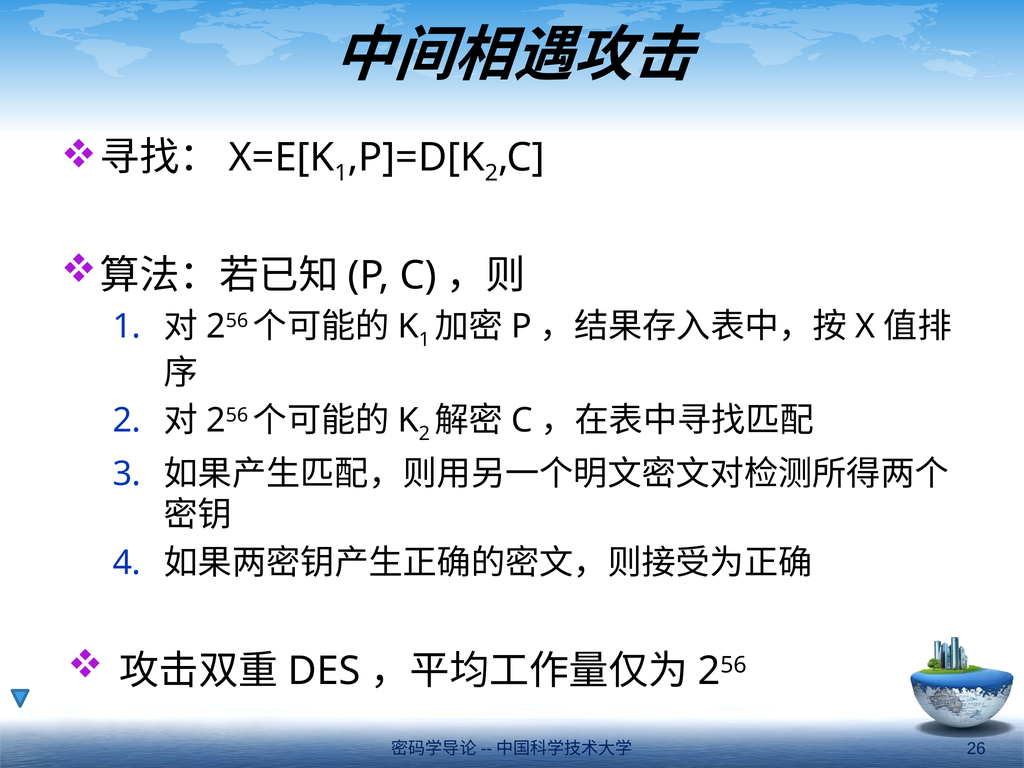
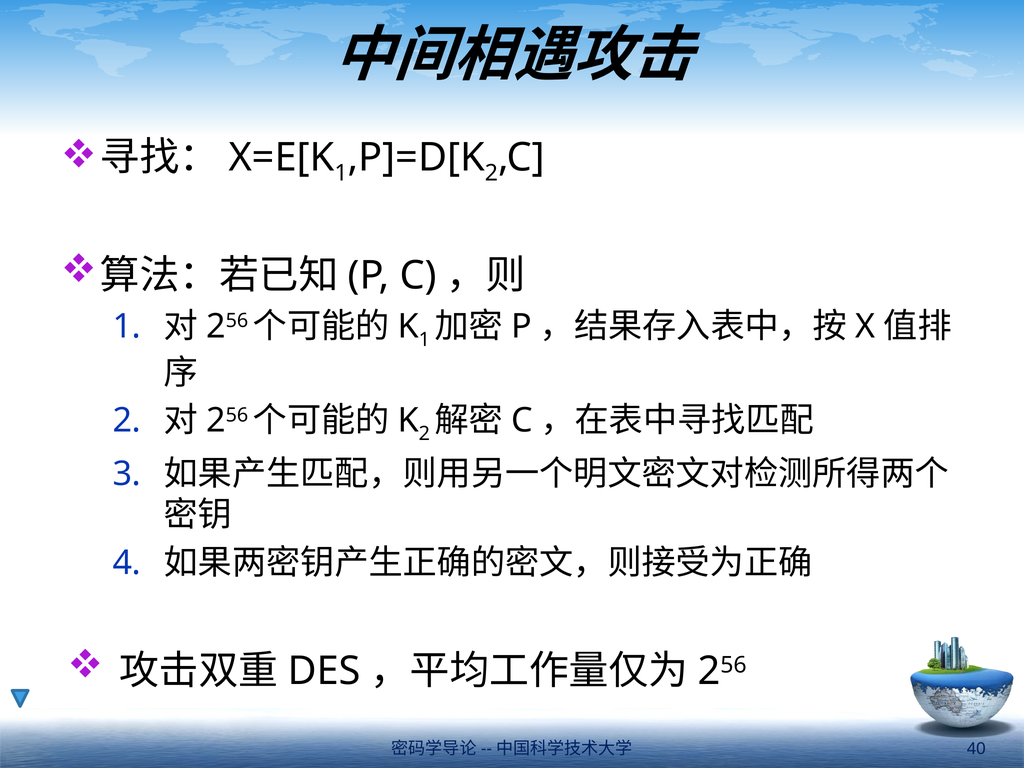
26: 26 -> 40
